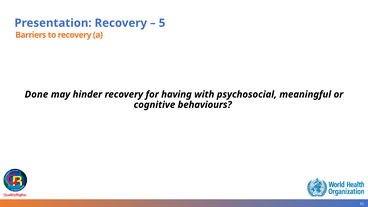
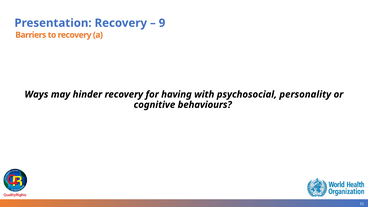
5: 5 -> 9
Done: Done -> Ways
meaningful: meaningful -> personality
